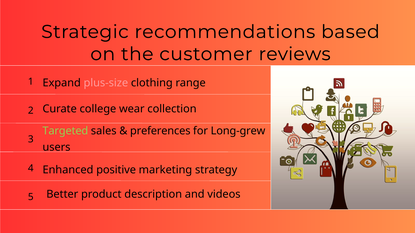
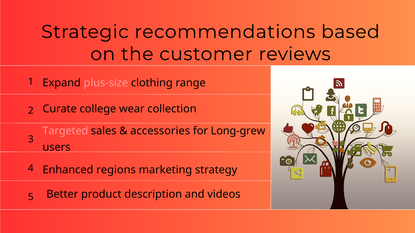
Targeted colour: light green -> pink
preferences: preferences -> accessories
positive: positive -> regions
